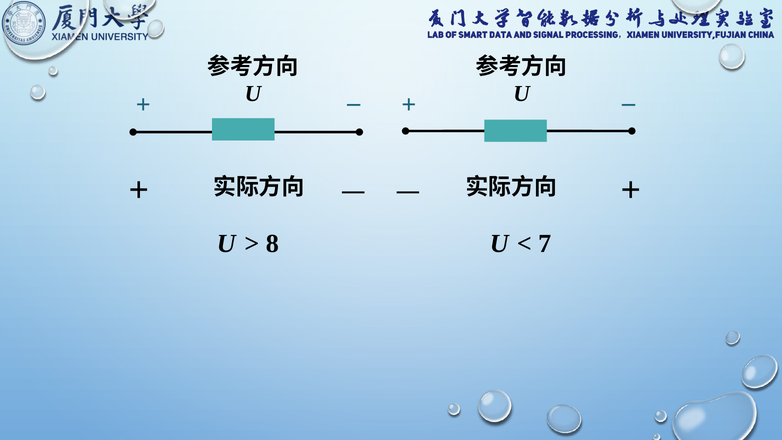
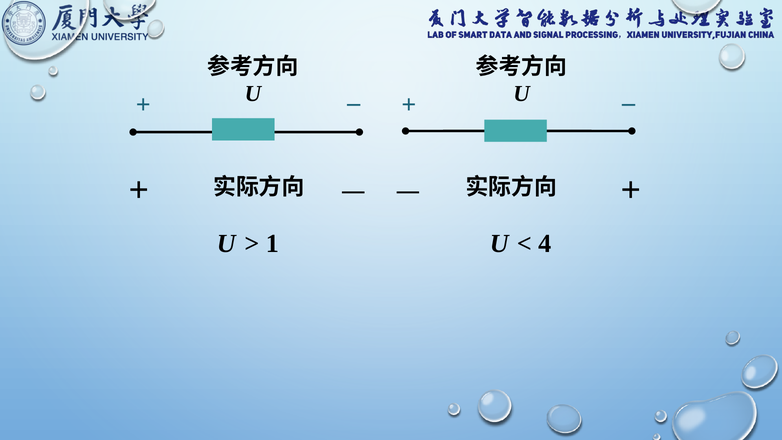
8: 8 -> 1
7: 7 -> 4
